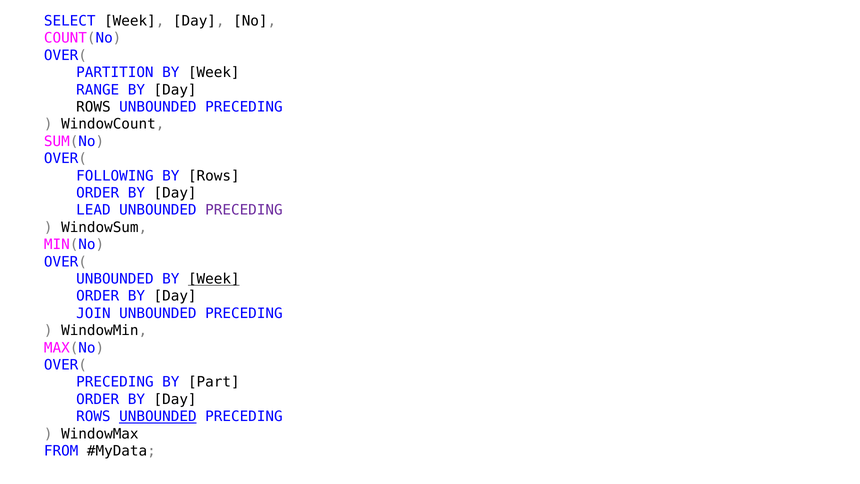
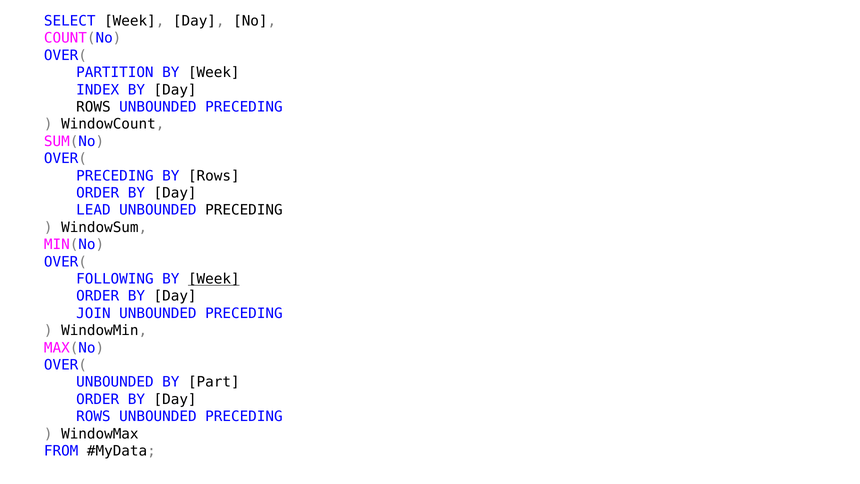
RANGE: RANGE -> INDEX
FOLLOWING at (115, 176): FOLLOWING -> PRECEDING
PRECEDING at (244, 210) colour: purple -> black
UNBOUNDED at (115, 279): UNBOUNDED -> FOLLOWING
PRECEDING at (115, 382): PRECEDING -> UNBOUNDED
UNBOUNDED at (158, 416) underline: present -> none
